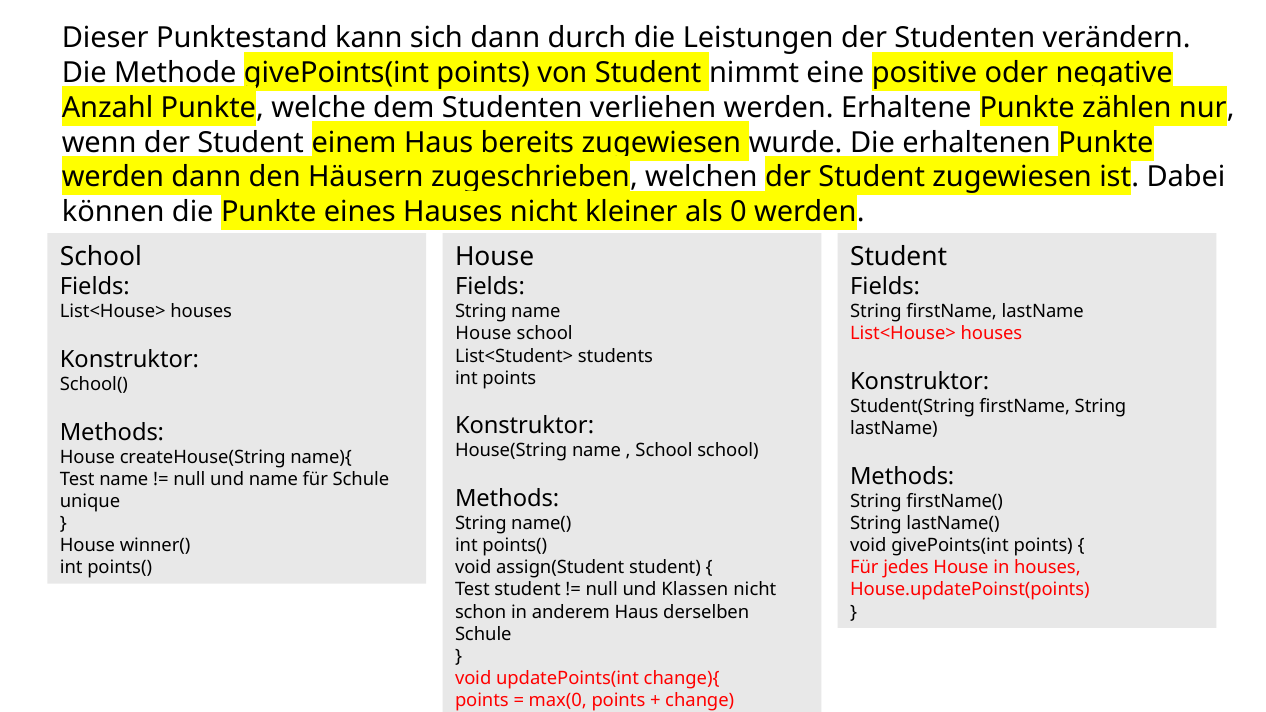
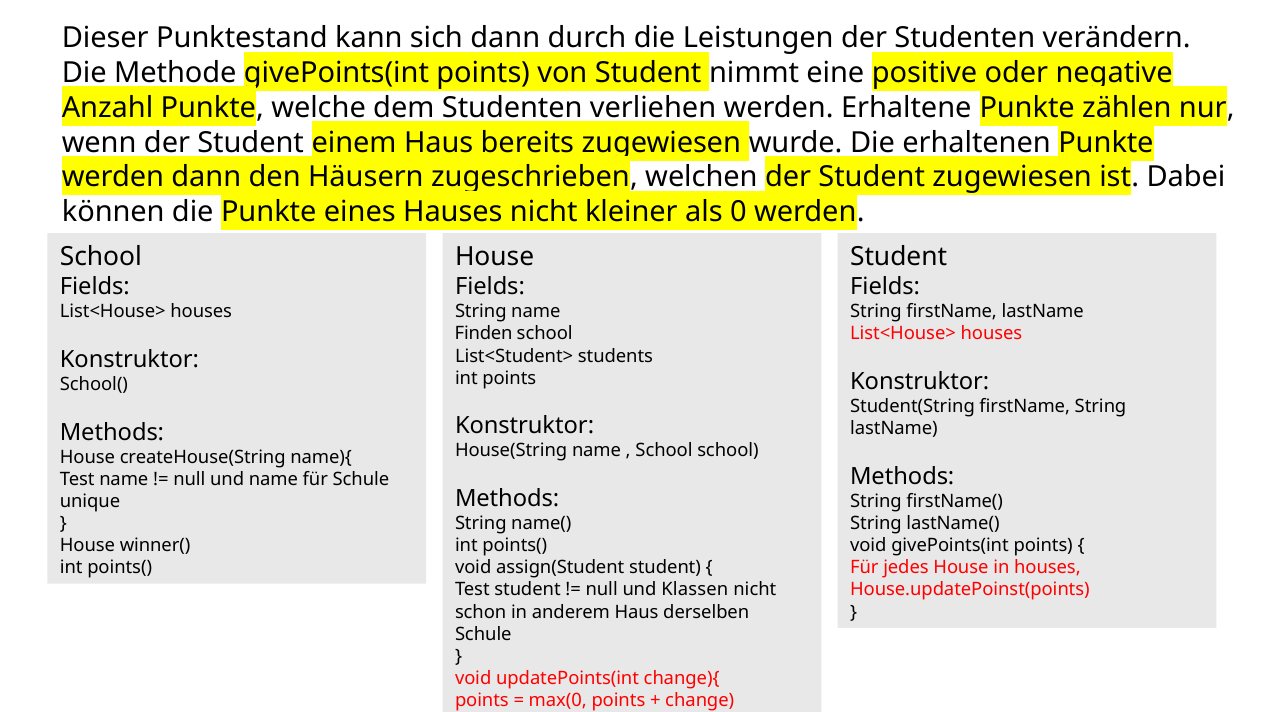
House at (483, 334): House -> Finden
